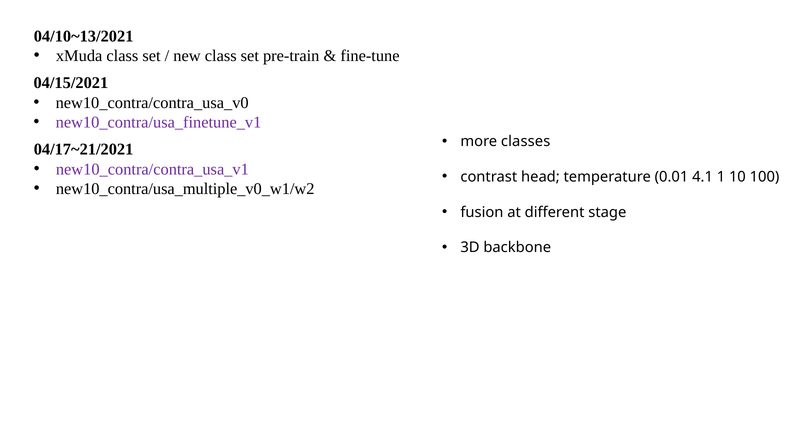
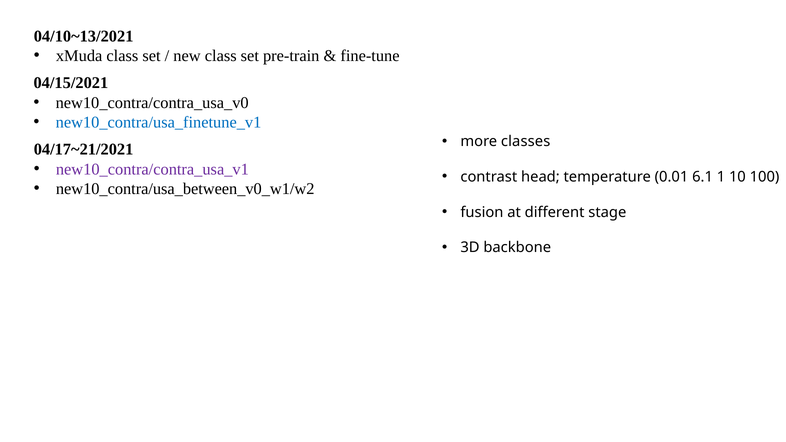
new10_contra/usa_finetune_v1 colour: purple -> blue
4.1: 4.1 -> 6.1
new10_contra/usa_multiple_v0_w1/w2: new10_contra/usa_multiple_v0_w1/w2 -> new10_contra/usa_between_v0_w1/w2
